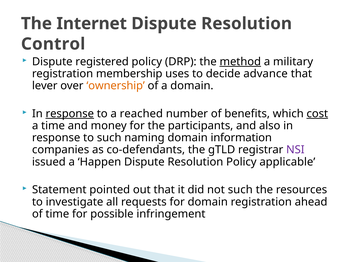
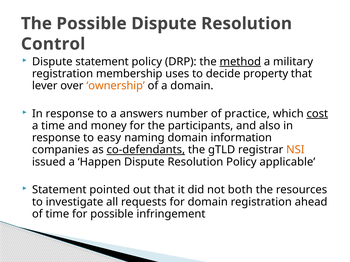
The Internet: Internet -> Possible
Dispute registered: registered -> statement
advance: advance -> property
response at (70, 114) underline: present -> none
reached: reached -> answers
benefits: benefits -> practice
to such: such -> easy
co-defendants underline: none -> present
NSI colour: purple -> orange
not such: such -> both
